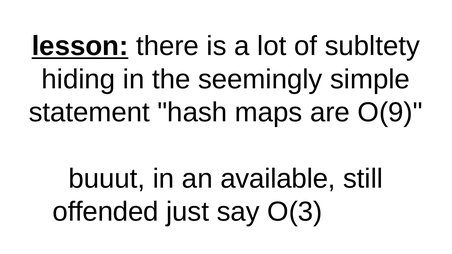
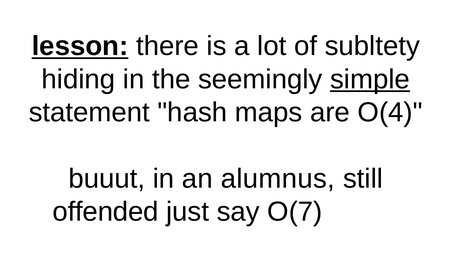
simple underline: none -> present
O(9: O(9 -> O(4
available: available -> alumnus
O(3: O(3 -> O(7
